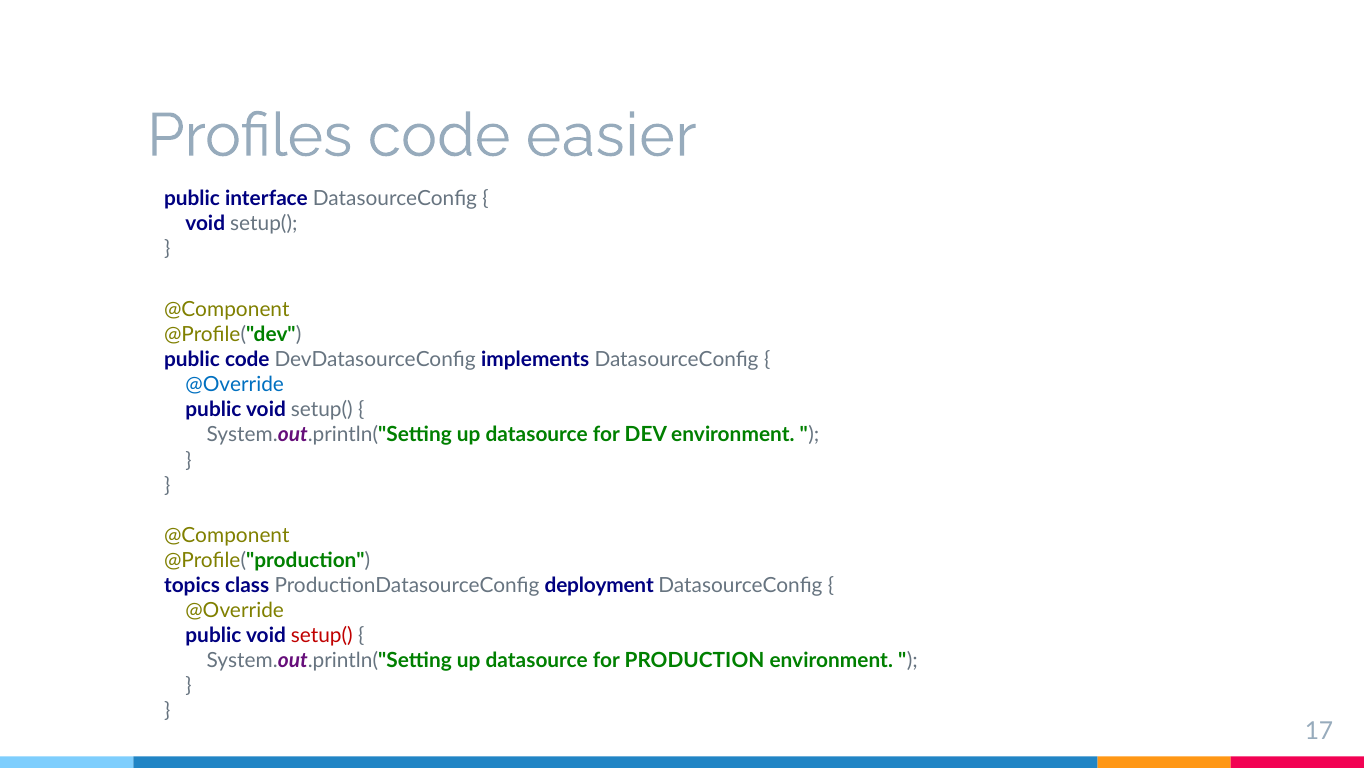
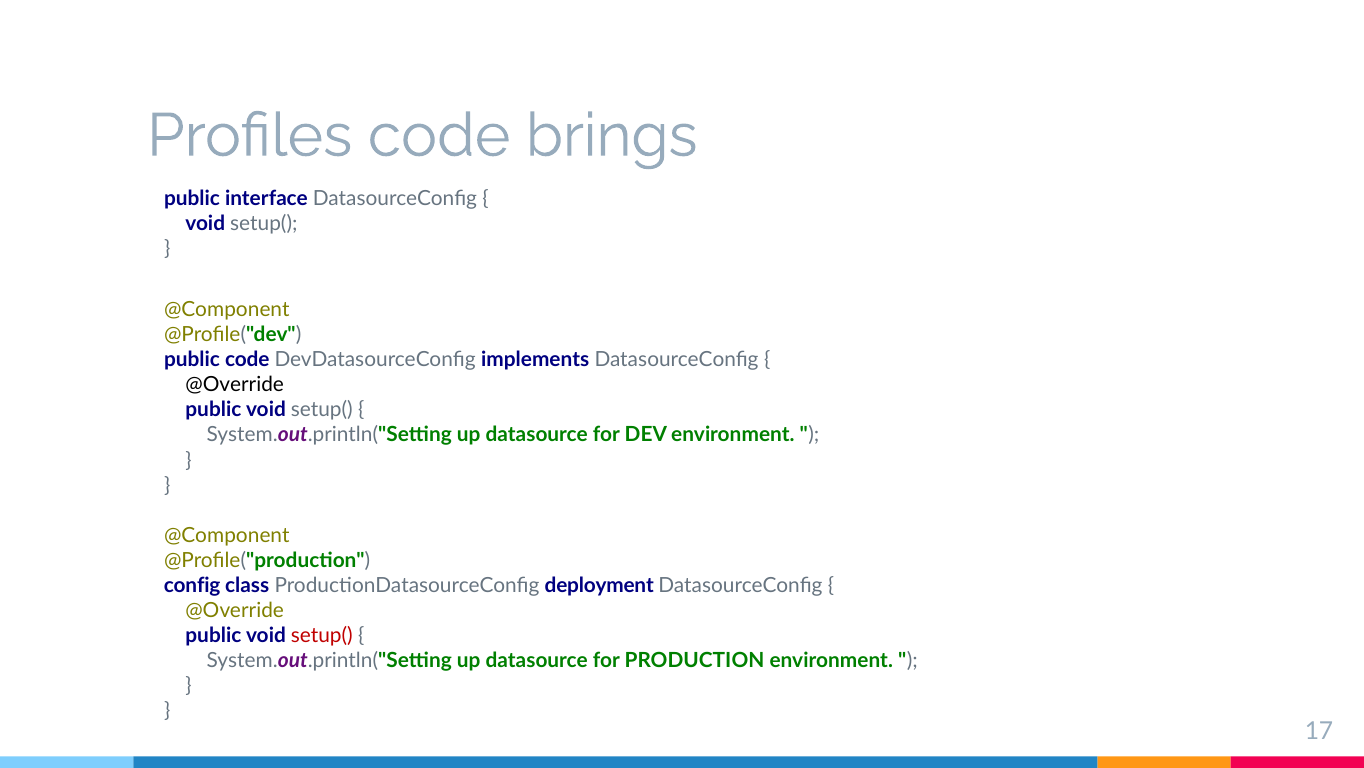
easier: easier -> brings
@Override at (235, 385) colour: blue -> black
topics: topics -> config
